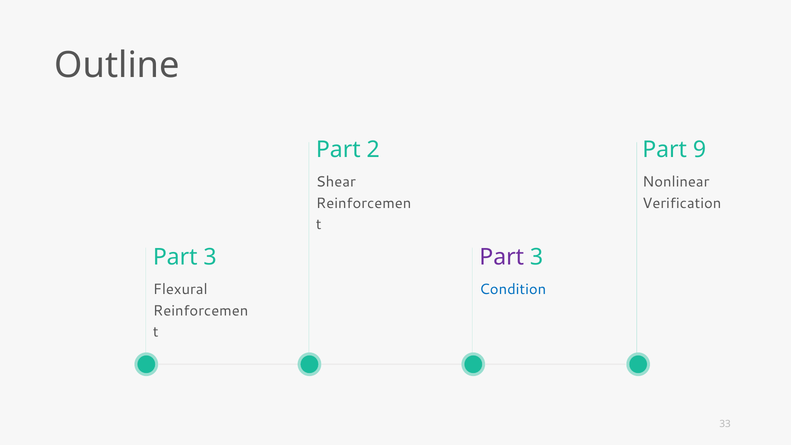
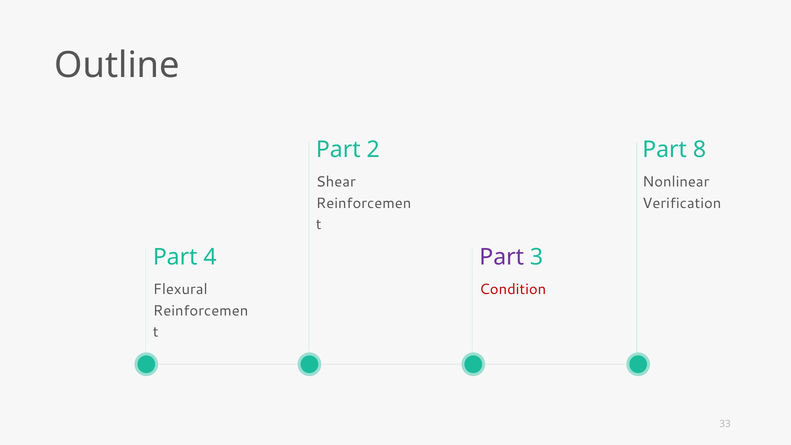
9: 9 -> 8
3 at (210, 257): 3 -> 4
Condition colour: blue -> red
